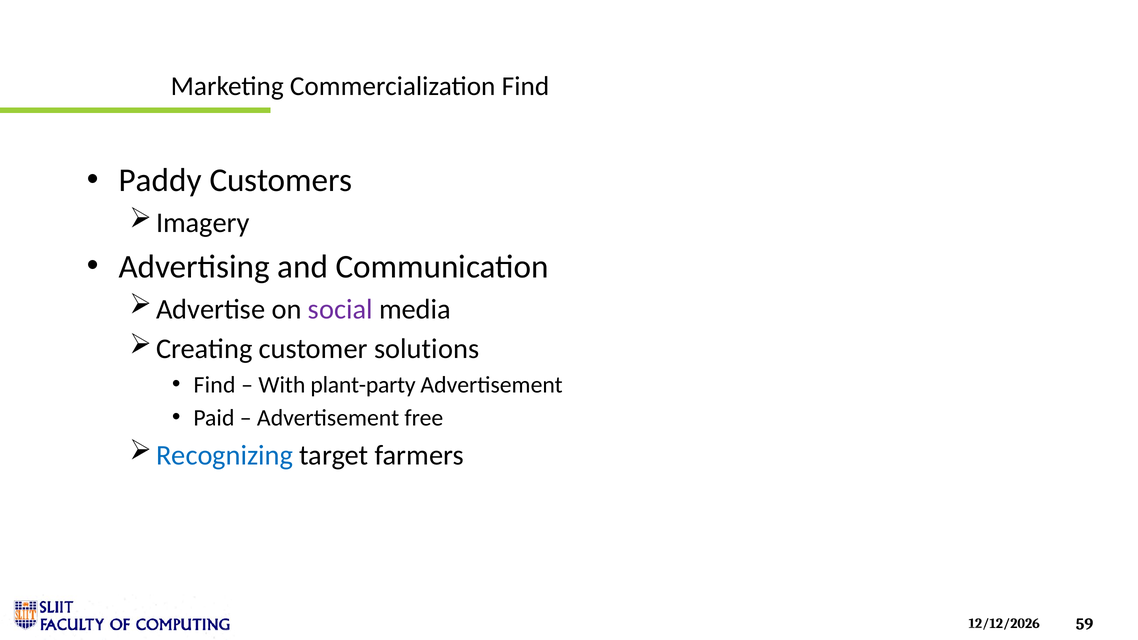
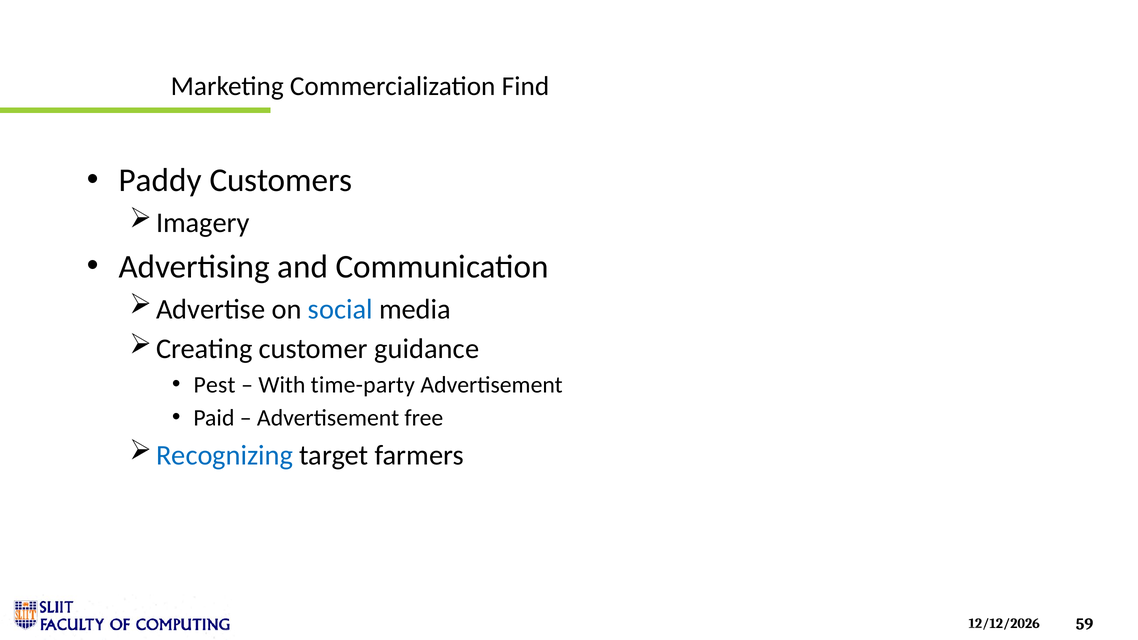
social colour: purple -> blue
solutions: solutions -> guidance
Find at (215, 385): Find -> Pest
plant-party: plant-party -> time-party
